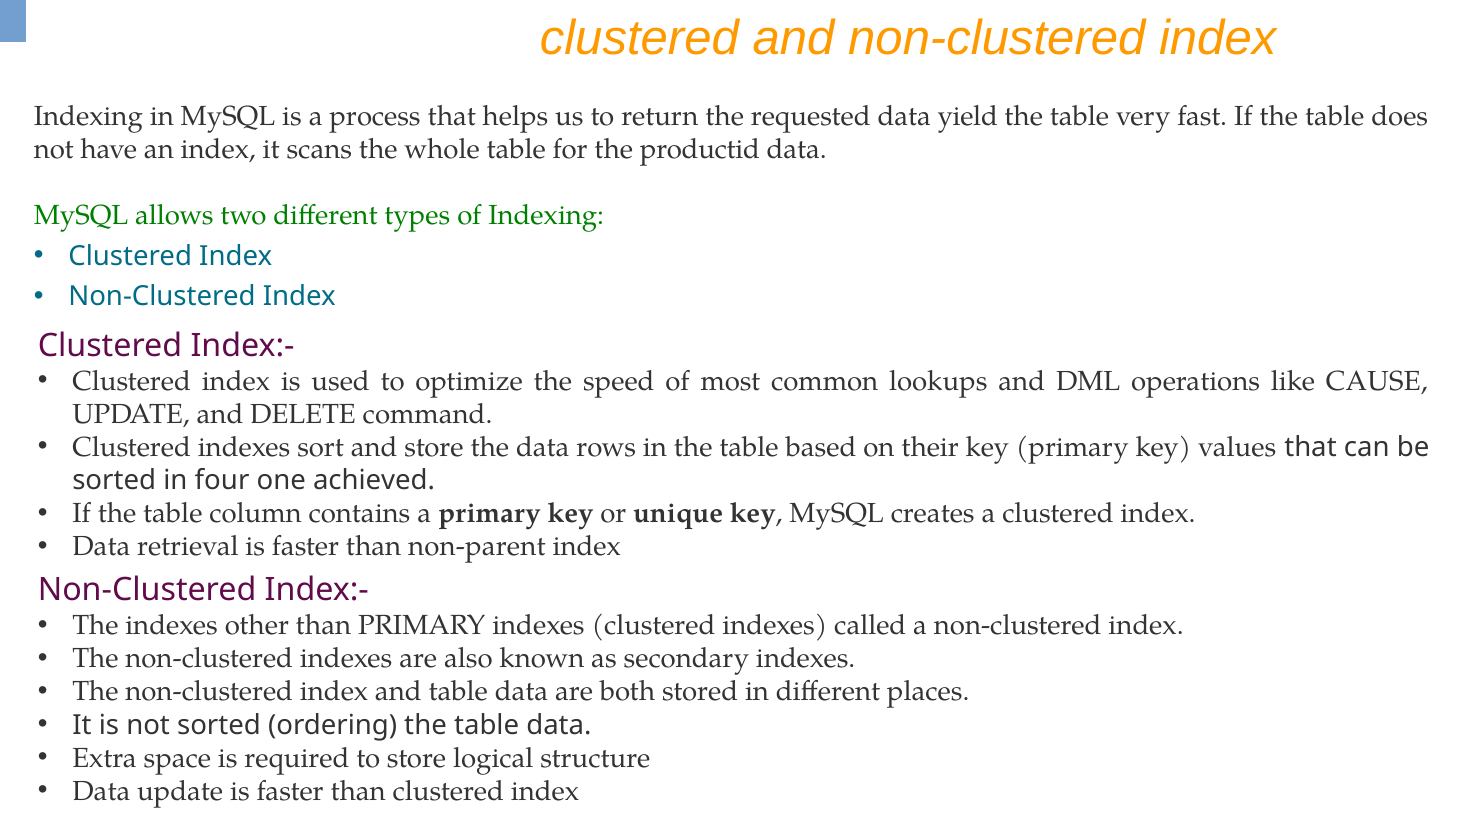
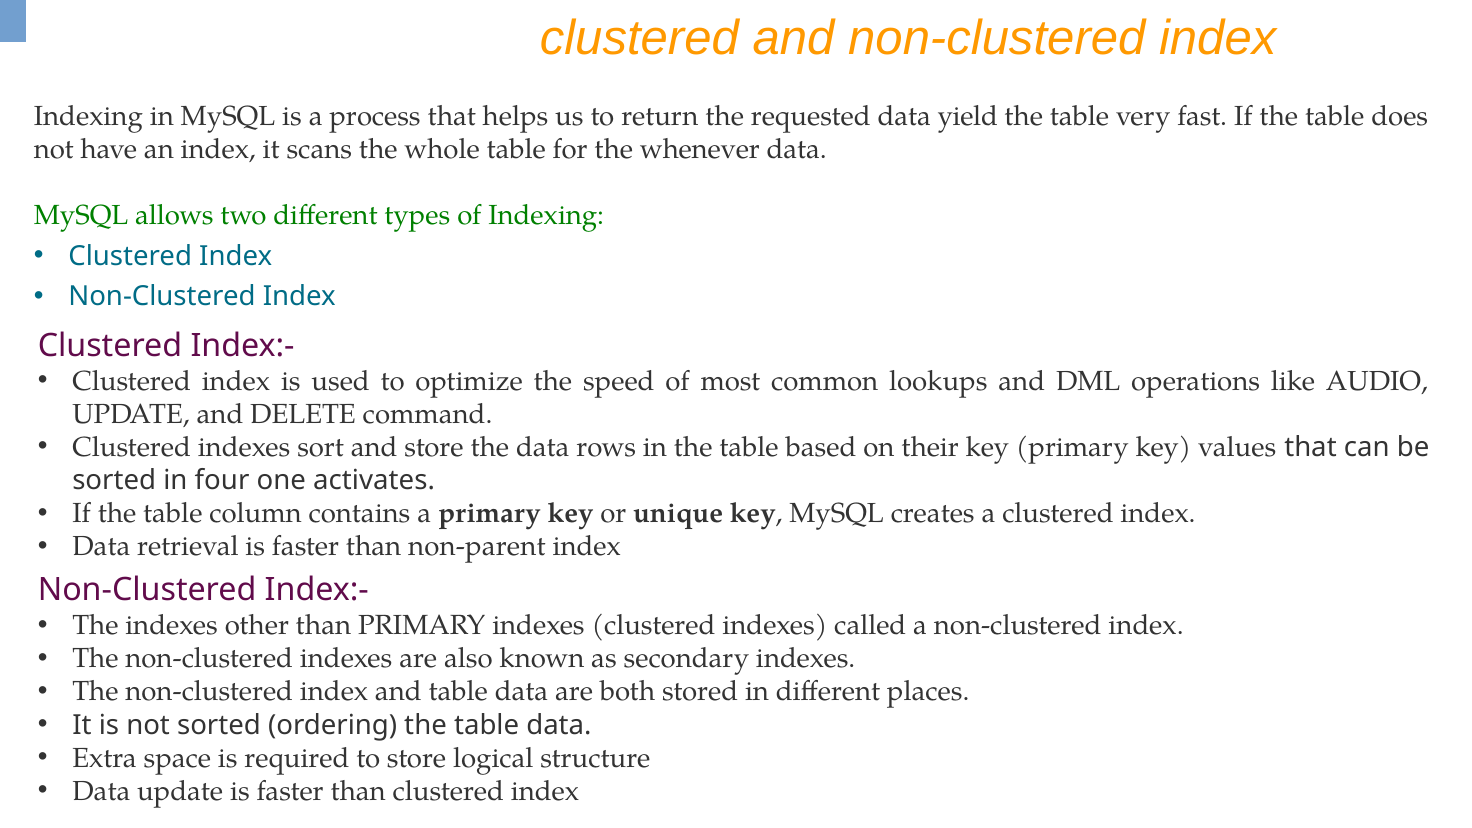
productid: productid -> whenever
CAUSE: CAUSE -> AUDIO
achieved: achieved -> activates
